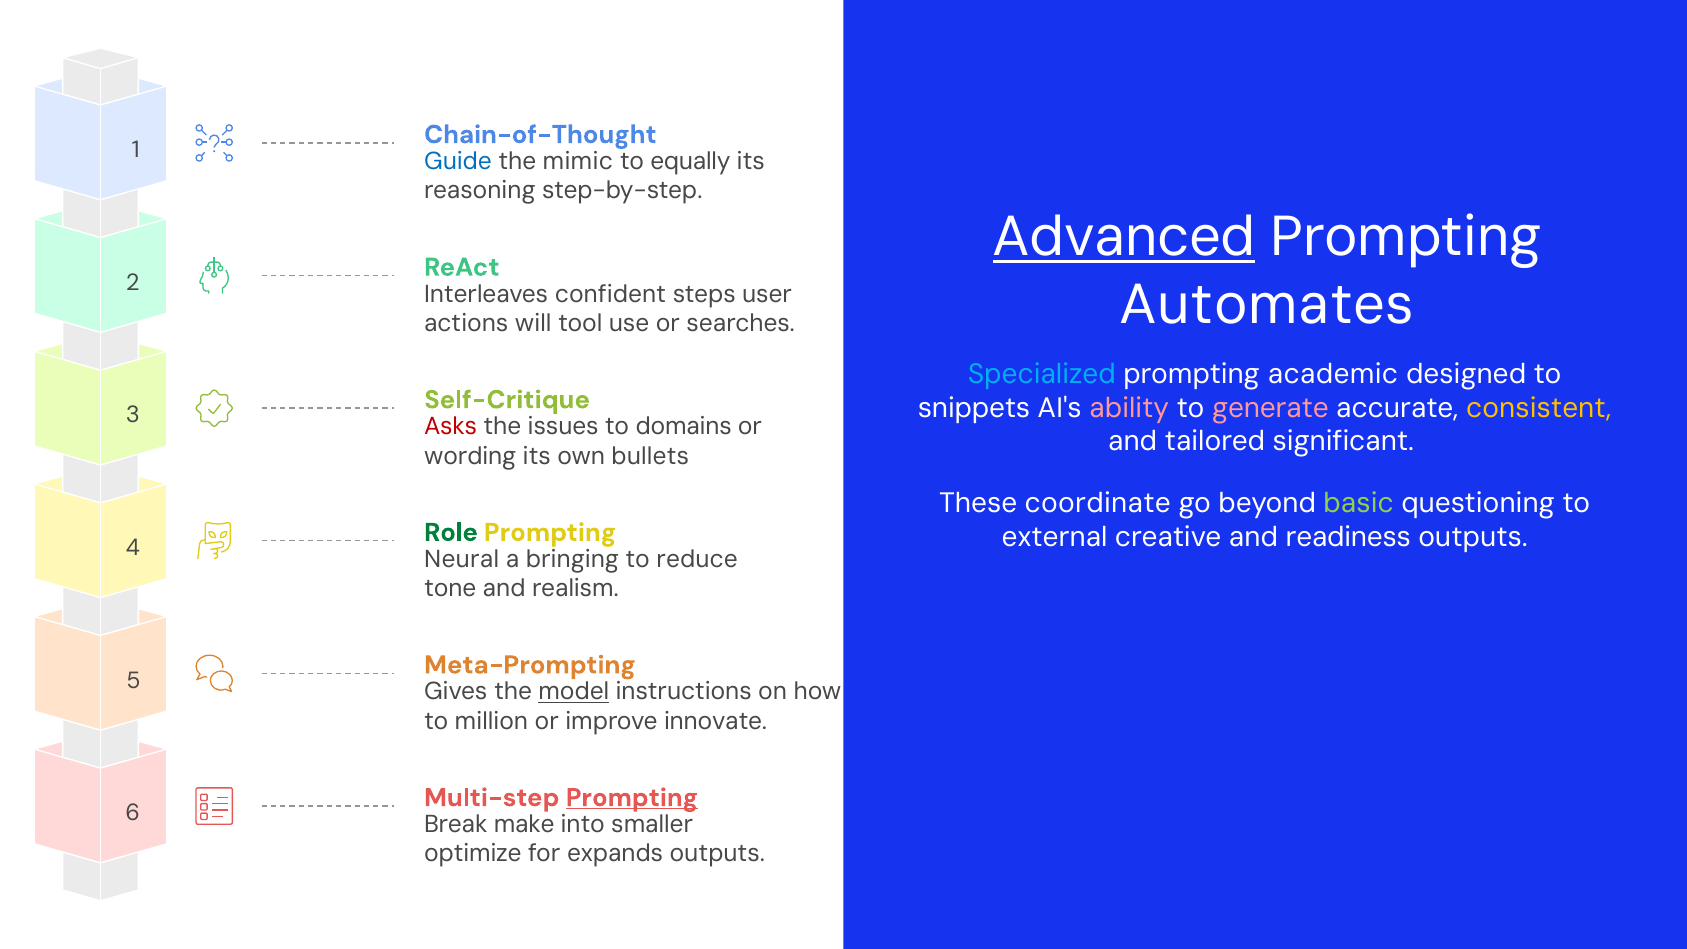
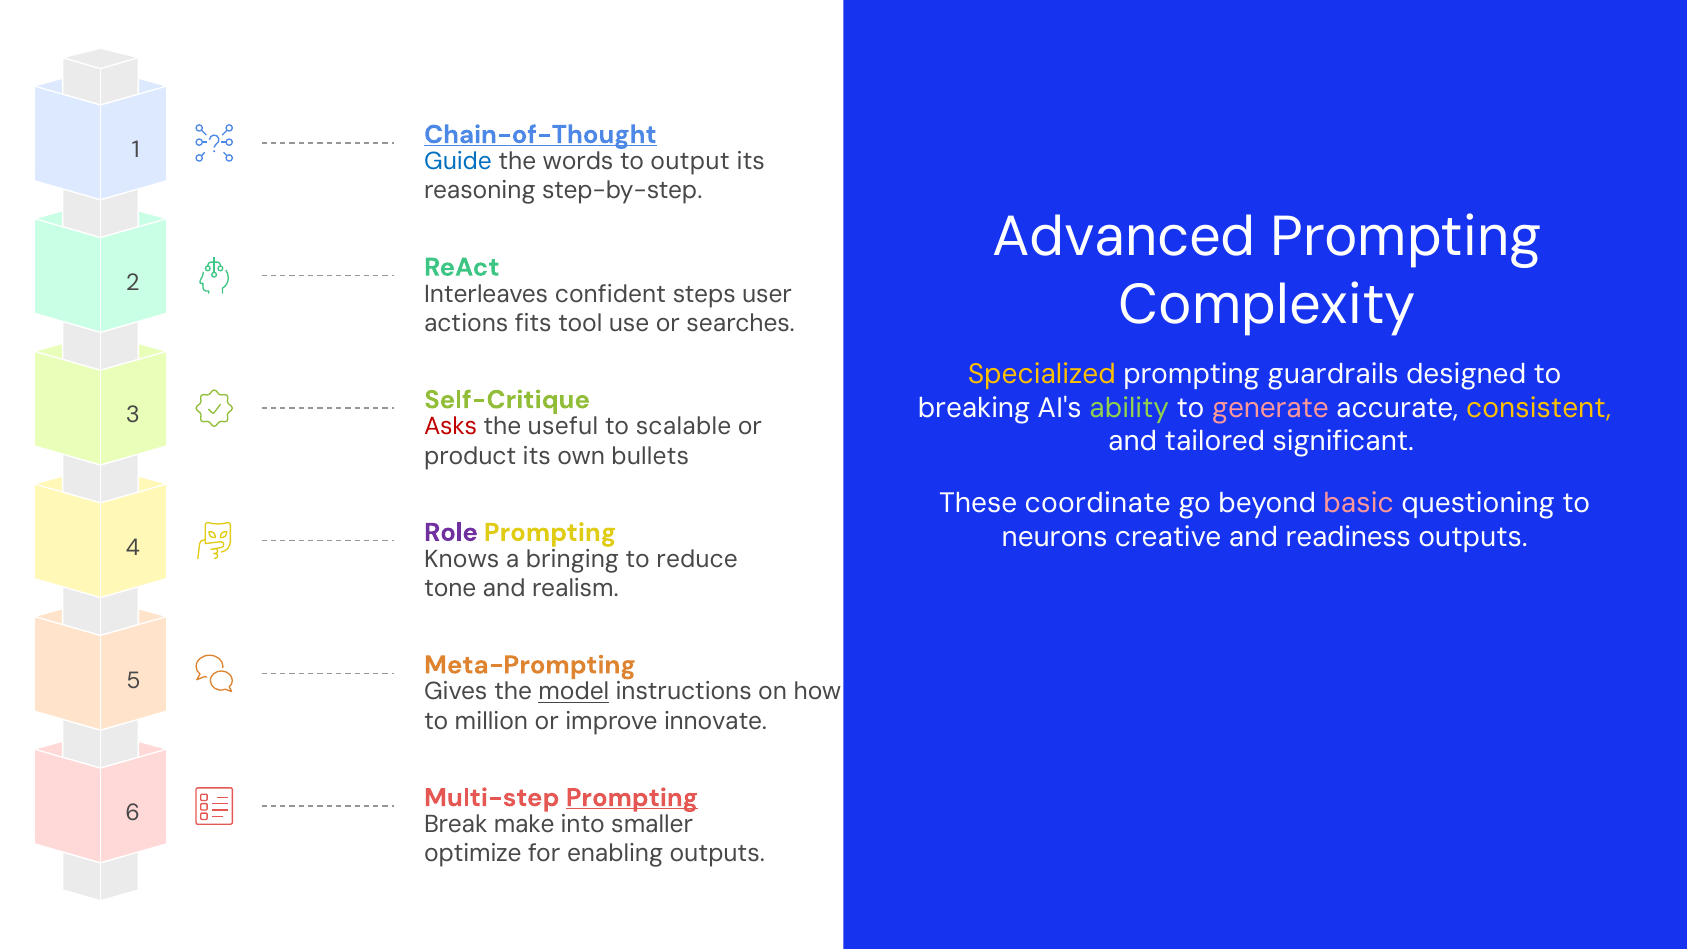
Chain-of-Thought underline: none -> present
mimic: mimic -> words
equally: equally -> output
Advanced underline: present -> none
Automates: Automates -> Complexity
will: will -> fits
Specialized colour: light blue -> yellow
academic: academic -> guardrails
snippets: snippets -> breaking
ability colour: pink -> light green
issues: issues -> useful
domains: domains -> scalable
wording: wording -> product
basic colour: light green -> pink
Role colour: green -> purple
external: external -> neurons
Neural: Neural -> Knows
expands: expands -> enabling
